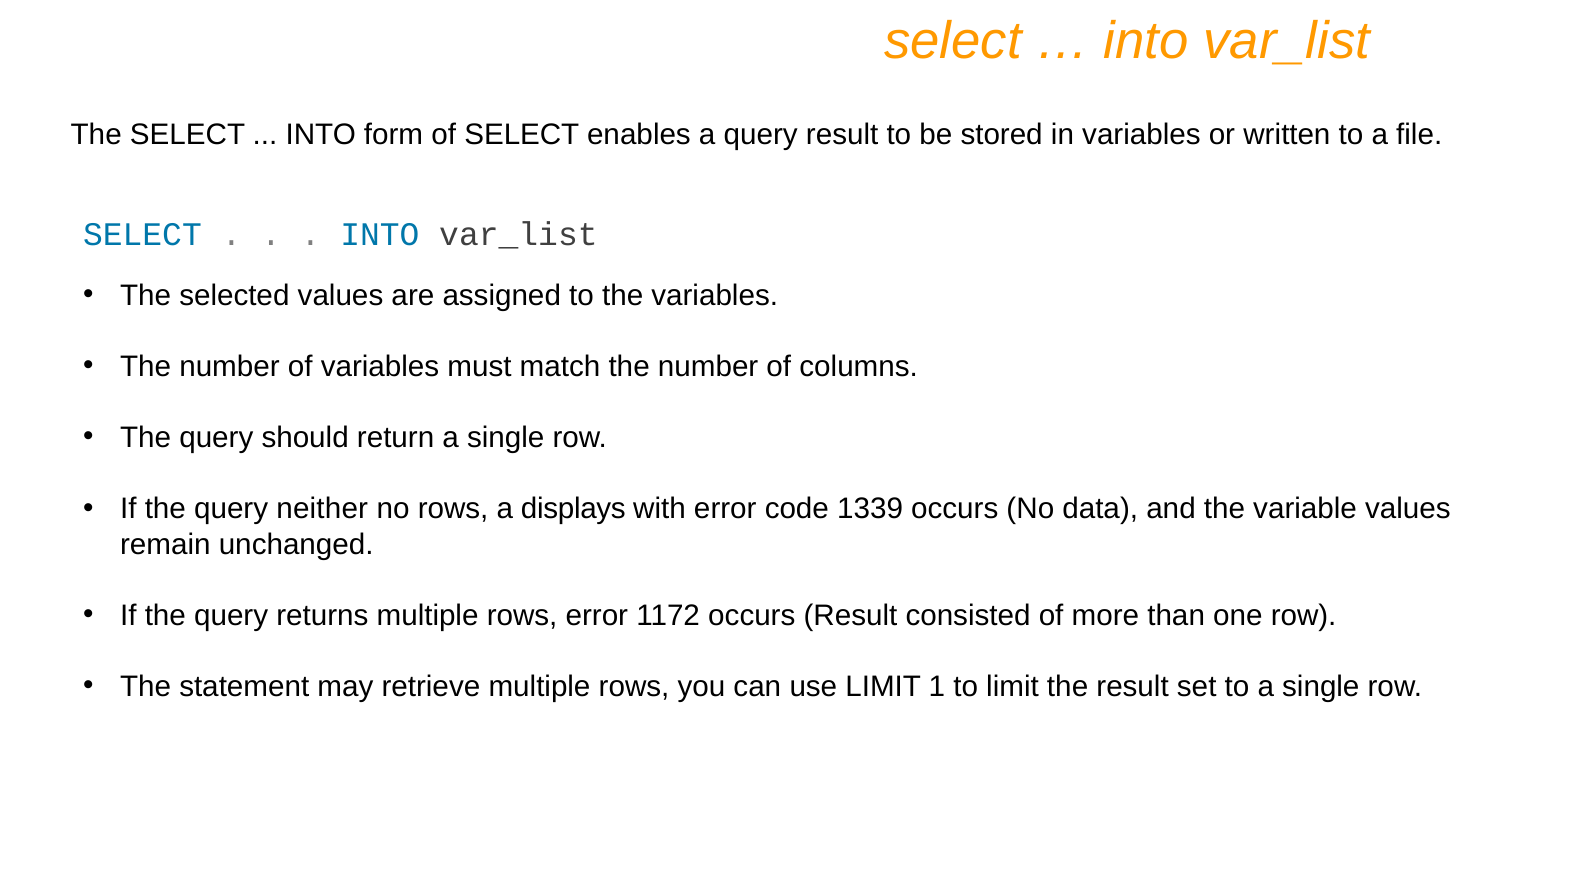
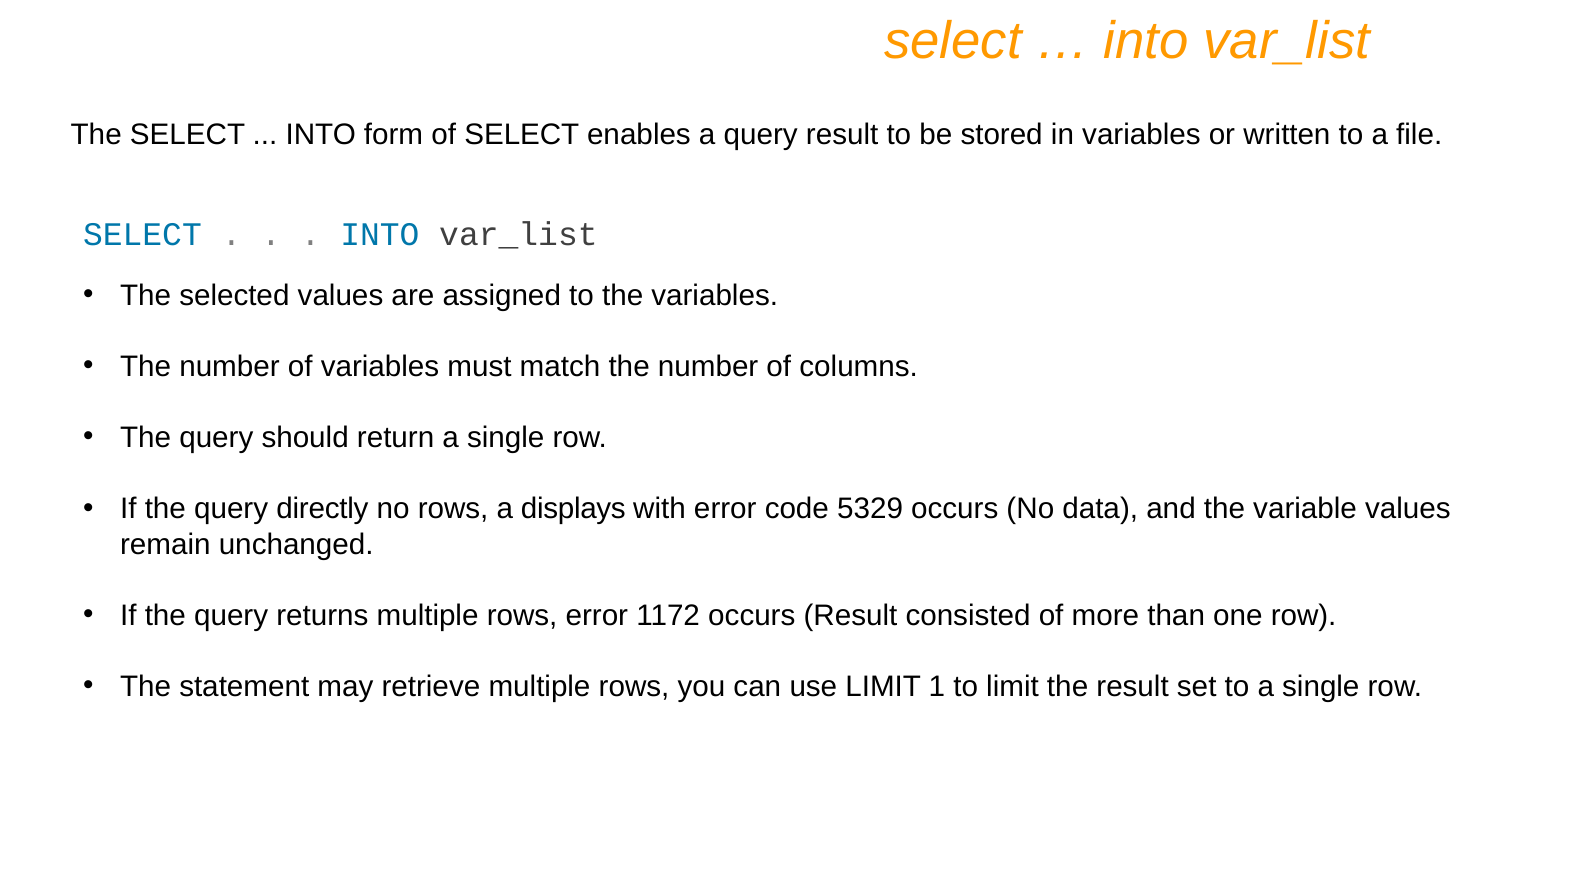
neither: neither -> directly
1339: 1339 -> 5329
